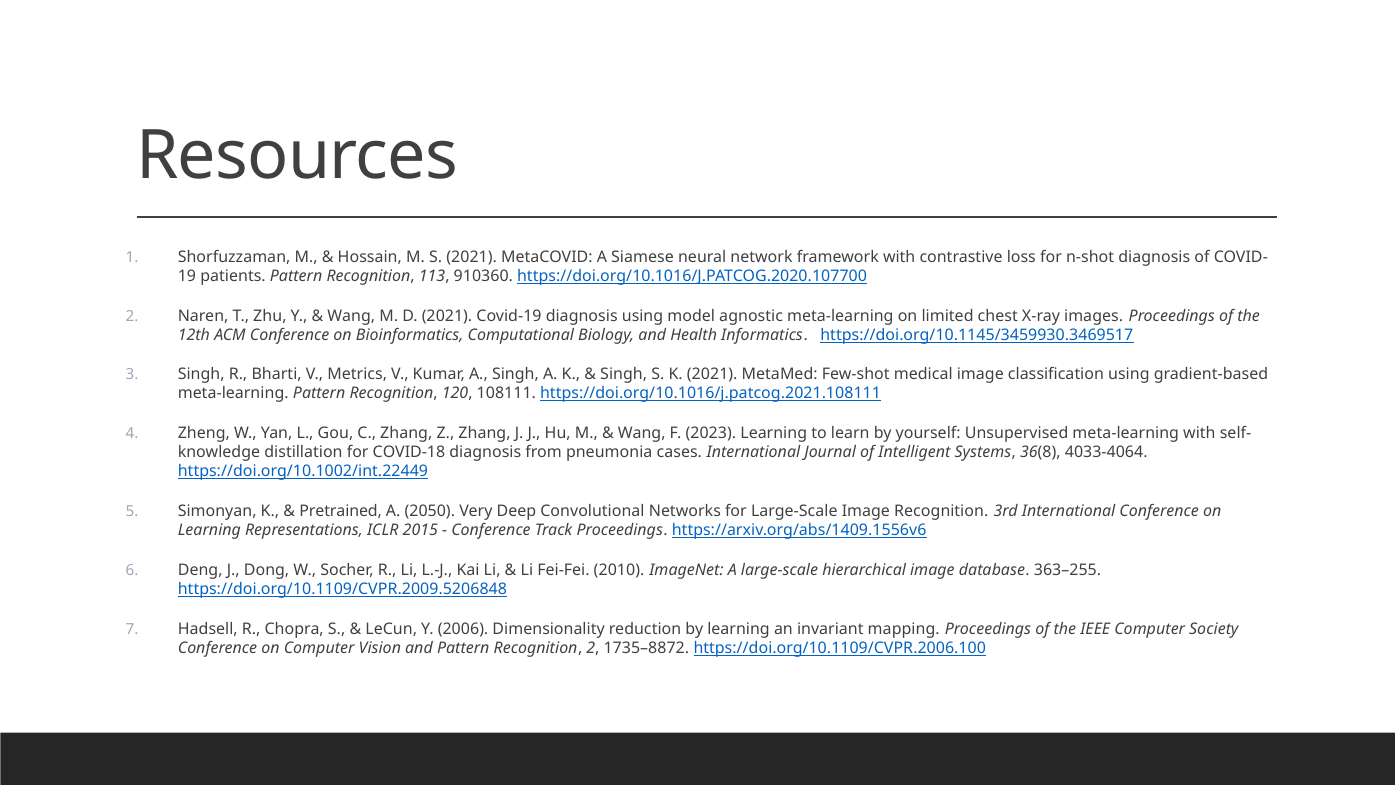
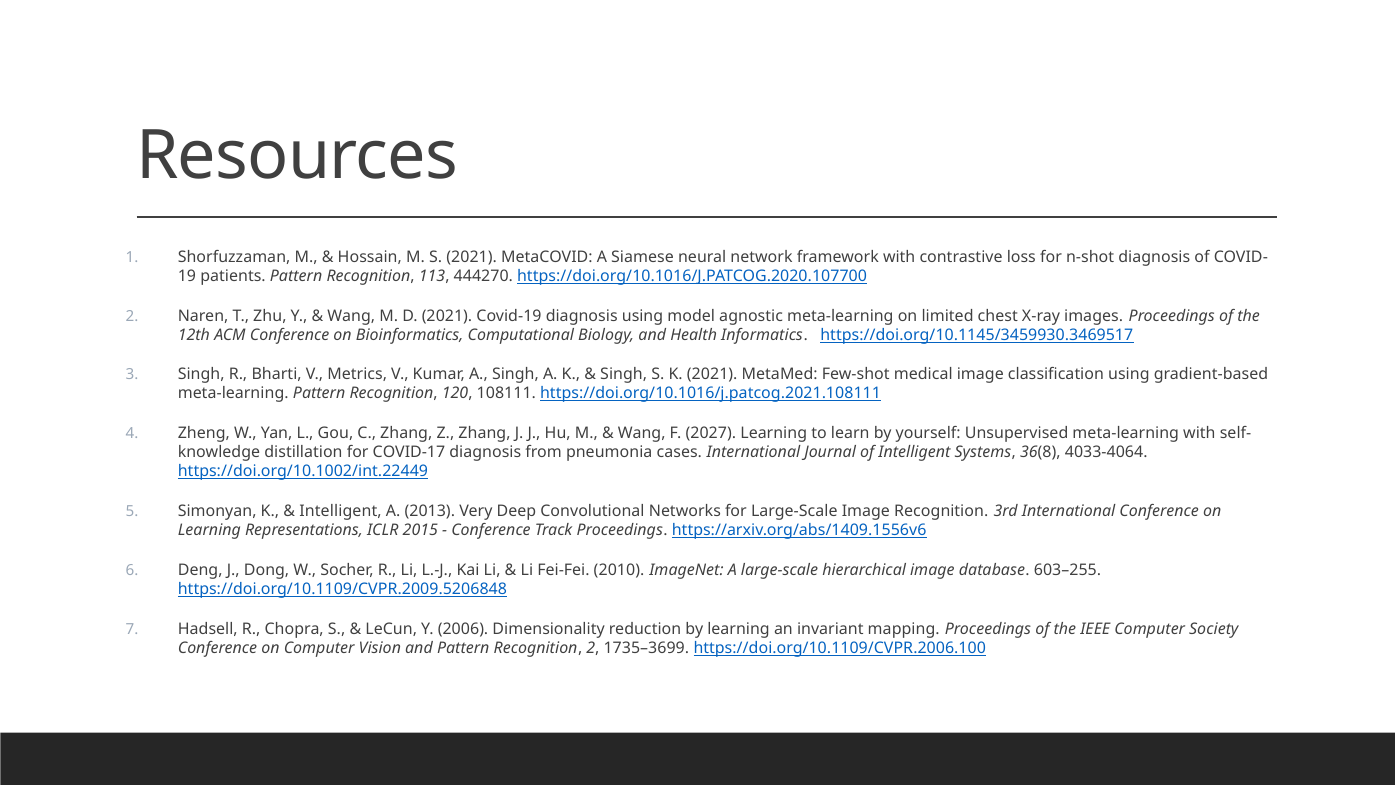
910360: 910360 -> 444270
2023: 2023 -> 2027
COVID‐18: COVID‐18 -> COVID‐17
Pretrained at (341, 511): Pretrained -> Intelligent
2050: 2050 -> 2013
363–255: 363–255 -> 603–255
1735–8872: 1735–8872 -> 1735–3699
